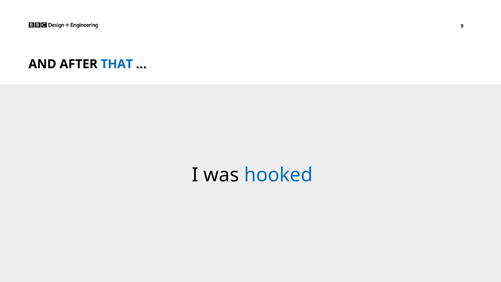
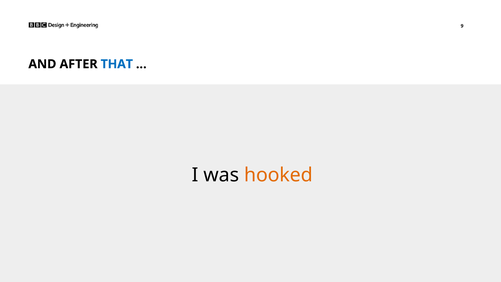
hooked colour: blue -> orange
